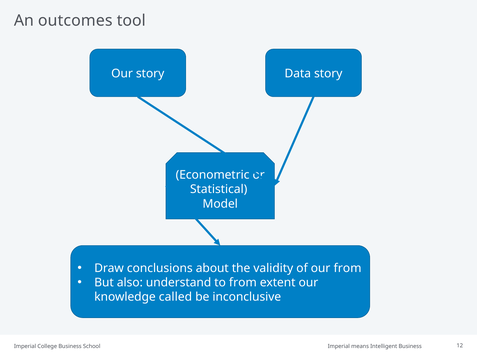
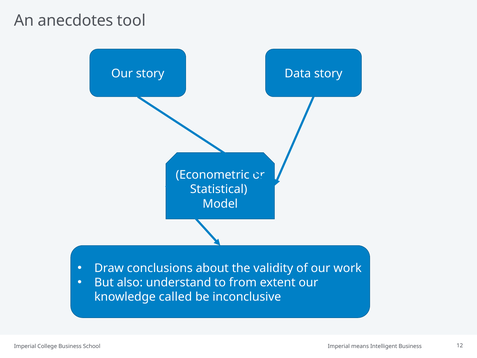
outcomes: outcomes -> anecdotes
our from: from -> work
